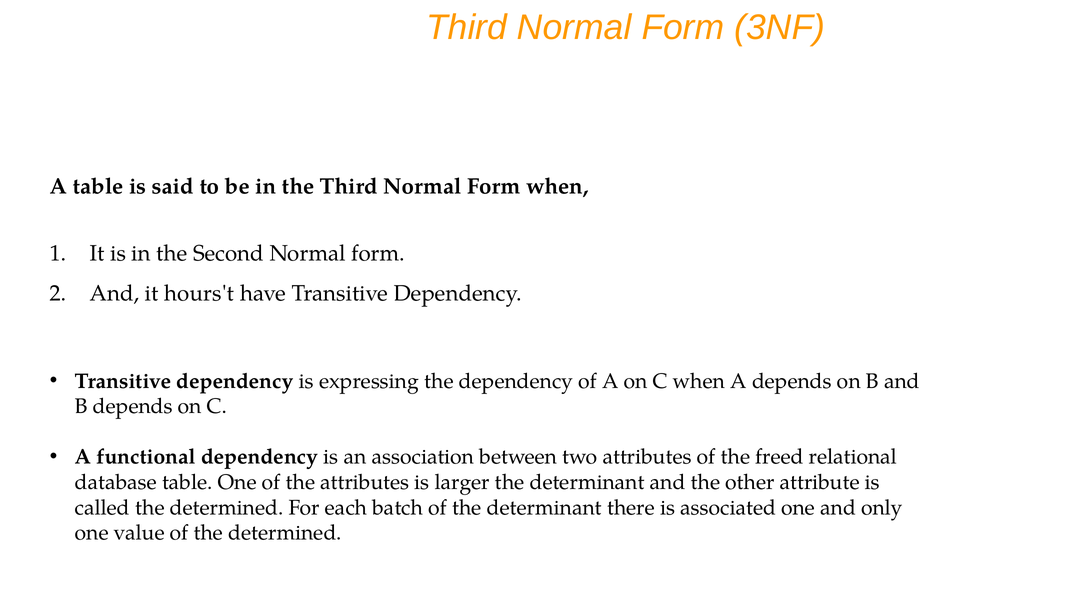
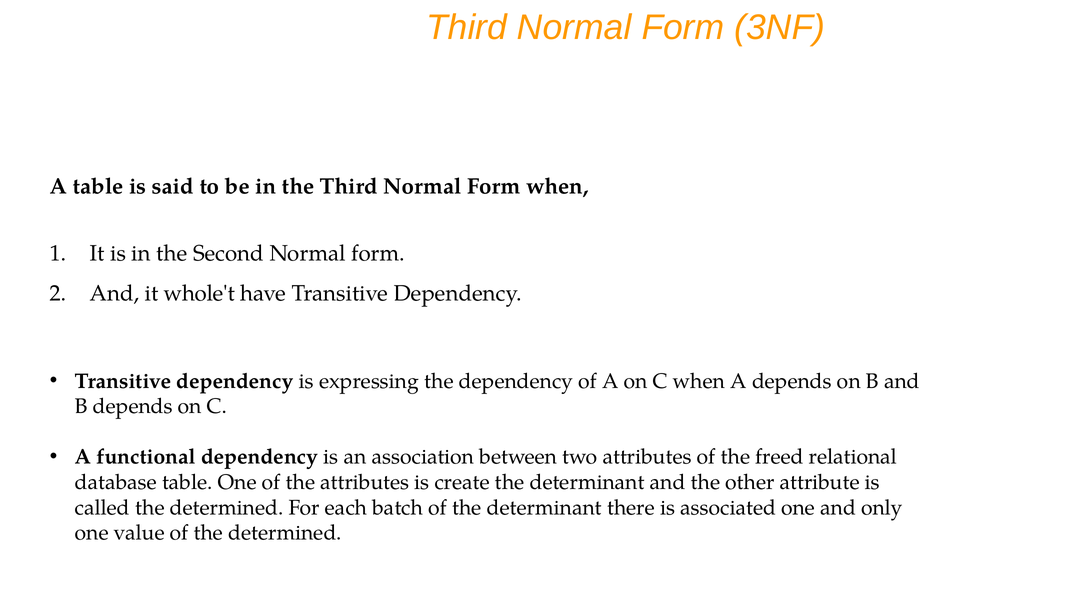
hours't: hours't -> whole't
larger: larger -> create
